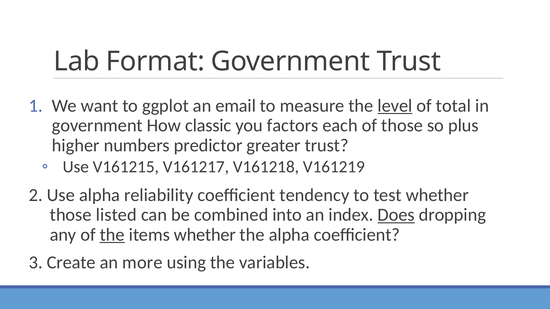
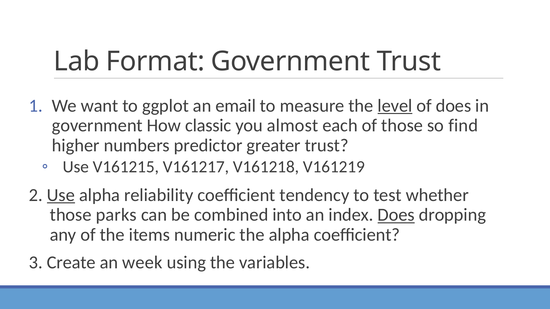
of total: total -> does
factors: factors -> almost
plus: plus -> find
Use at (61, 195) underline: none -> present
listed: listed -> parks
the at (112, 235) underline: present -> none
items whether: whether -> numeric
more: more -> week
